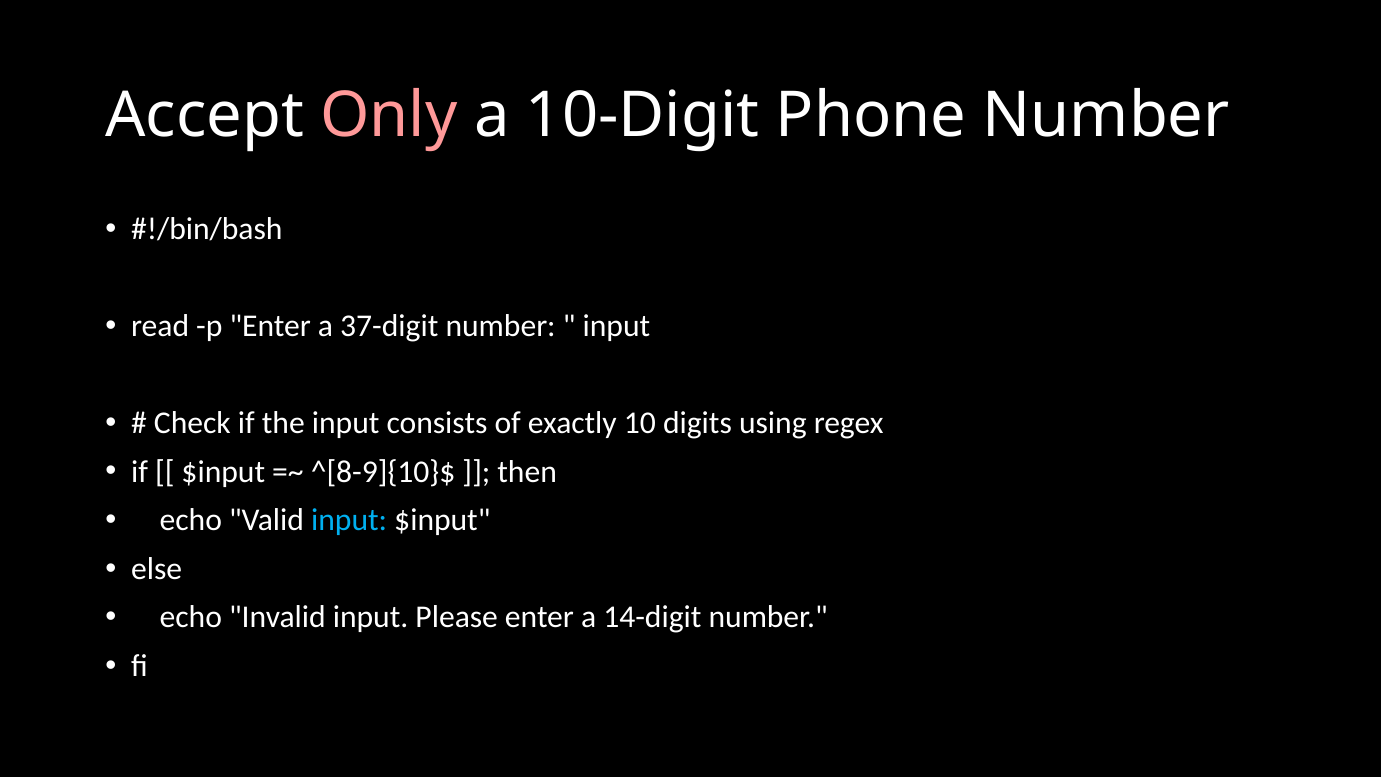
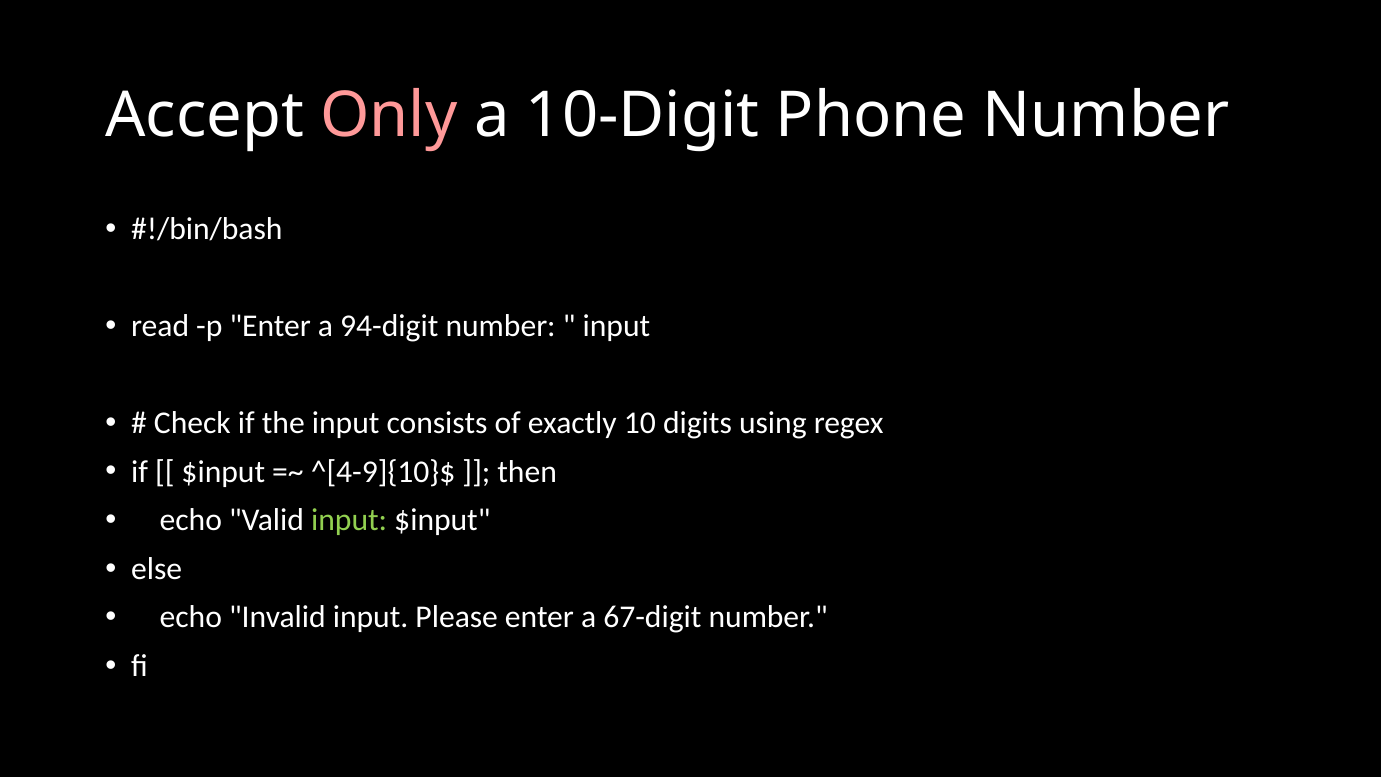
37-digit: 37-digit -> 94-digit
^[8-9]{10}$: ^[8-9]{10}$ -> ^[4-9]{10}$
input at (349, 520) colour: light blue -> light green
14-digit: 14-digit -> 67-digit
